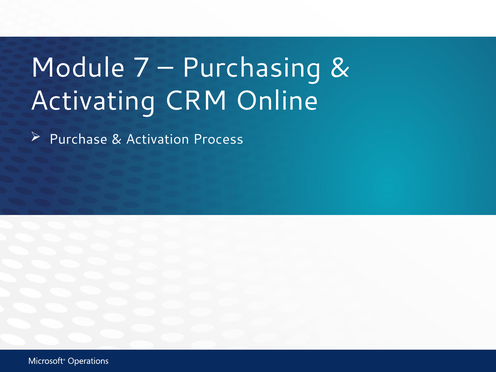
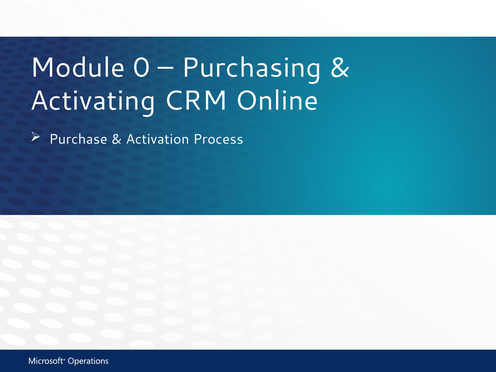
7: 7 -> 0
